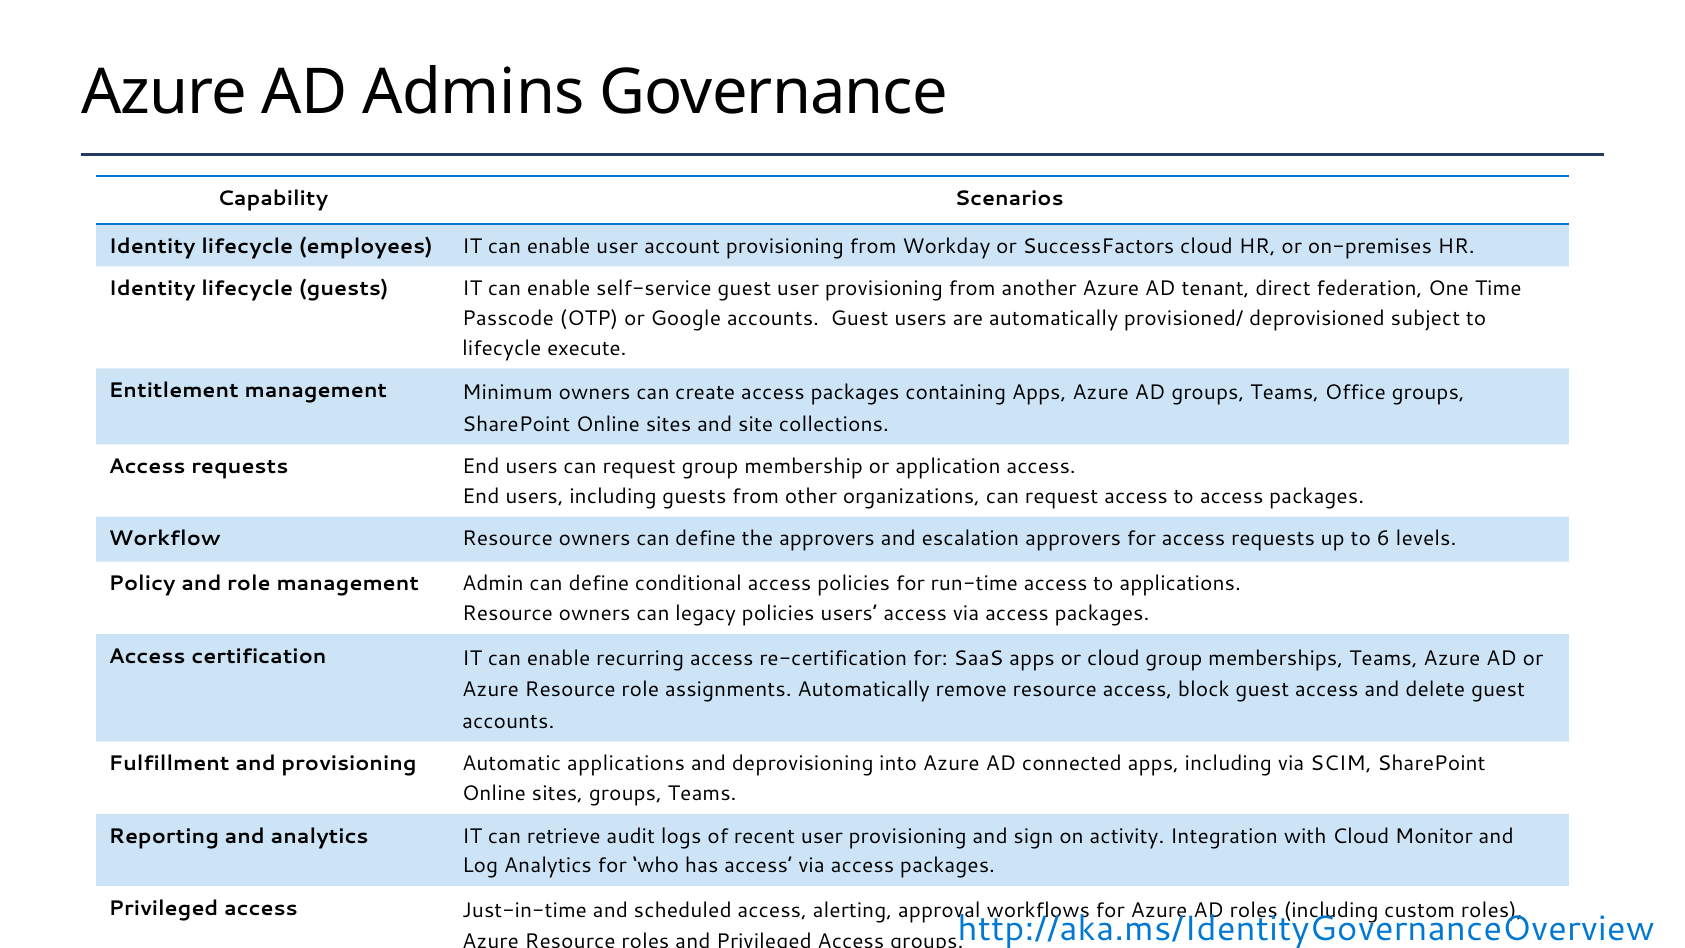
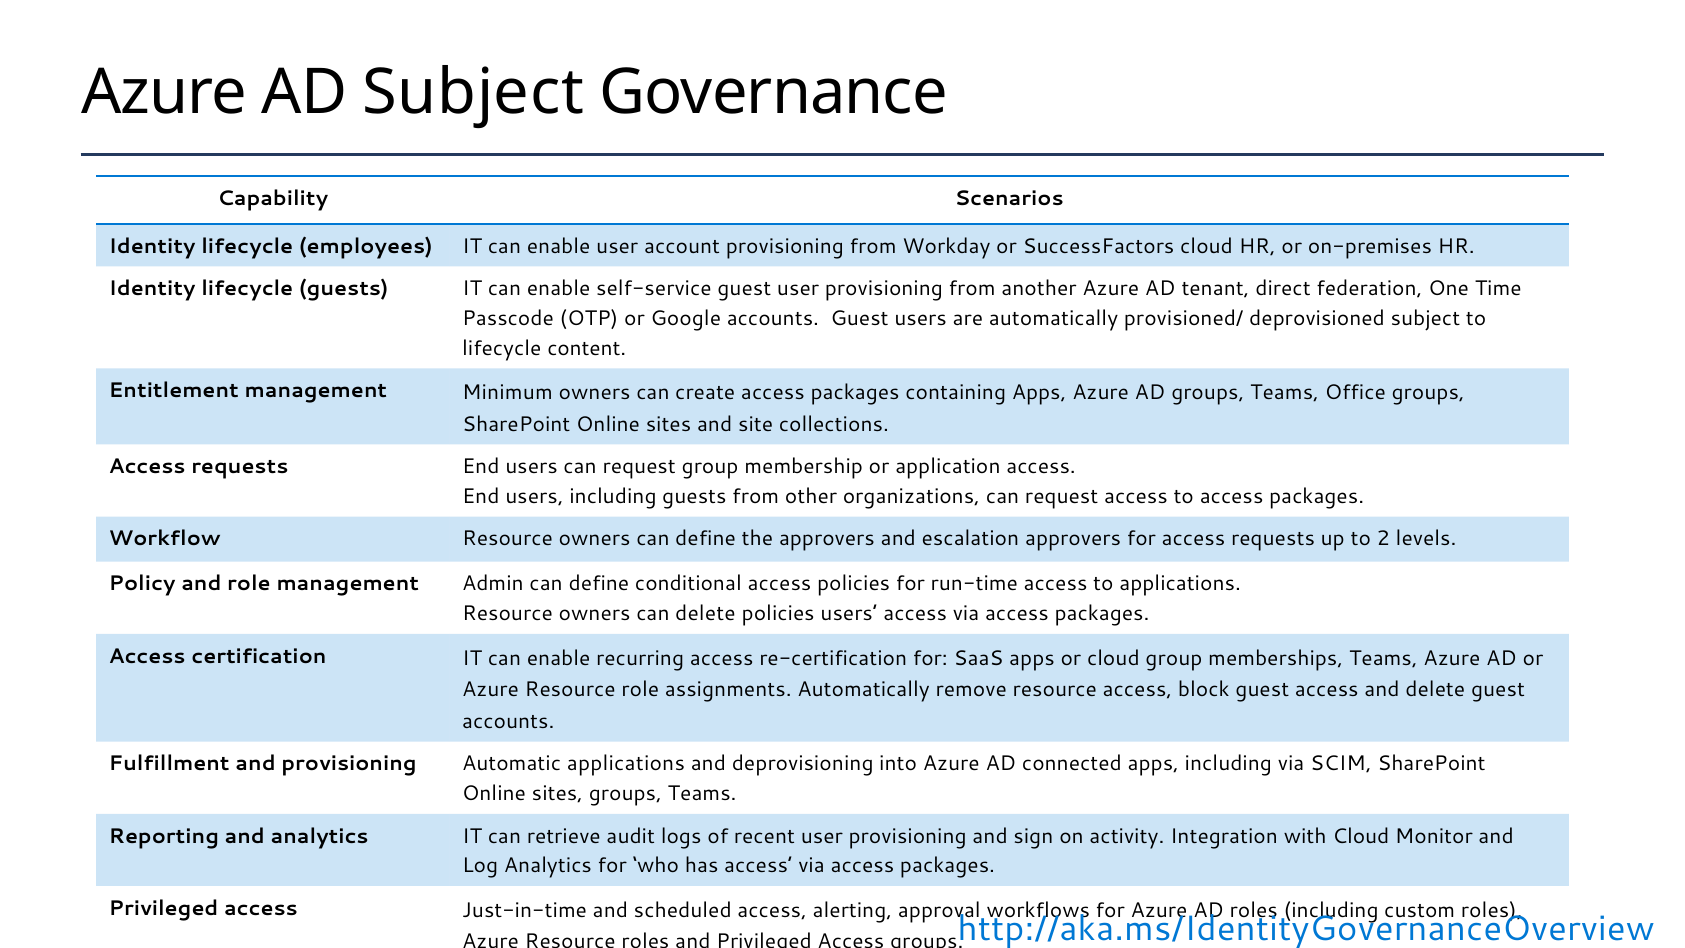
AD Admins: Admins -> Subject
execute: execute -> content
6: 6 -> 2
can legacy: legacy -> delete
